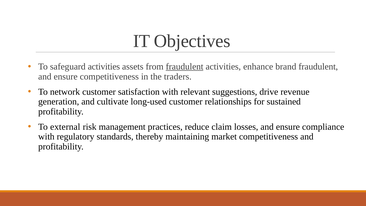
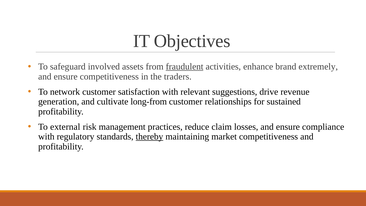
safeguard activities: activities -> involved
brand fraudulent: fraudulent -> extremely
long-used: long-used -> long-from
thereby underline: none -> present
